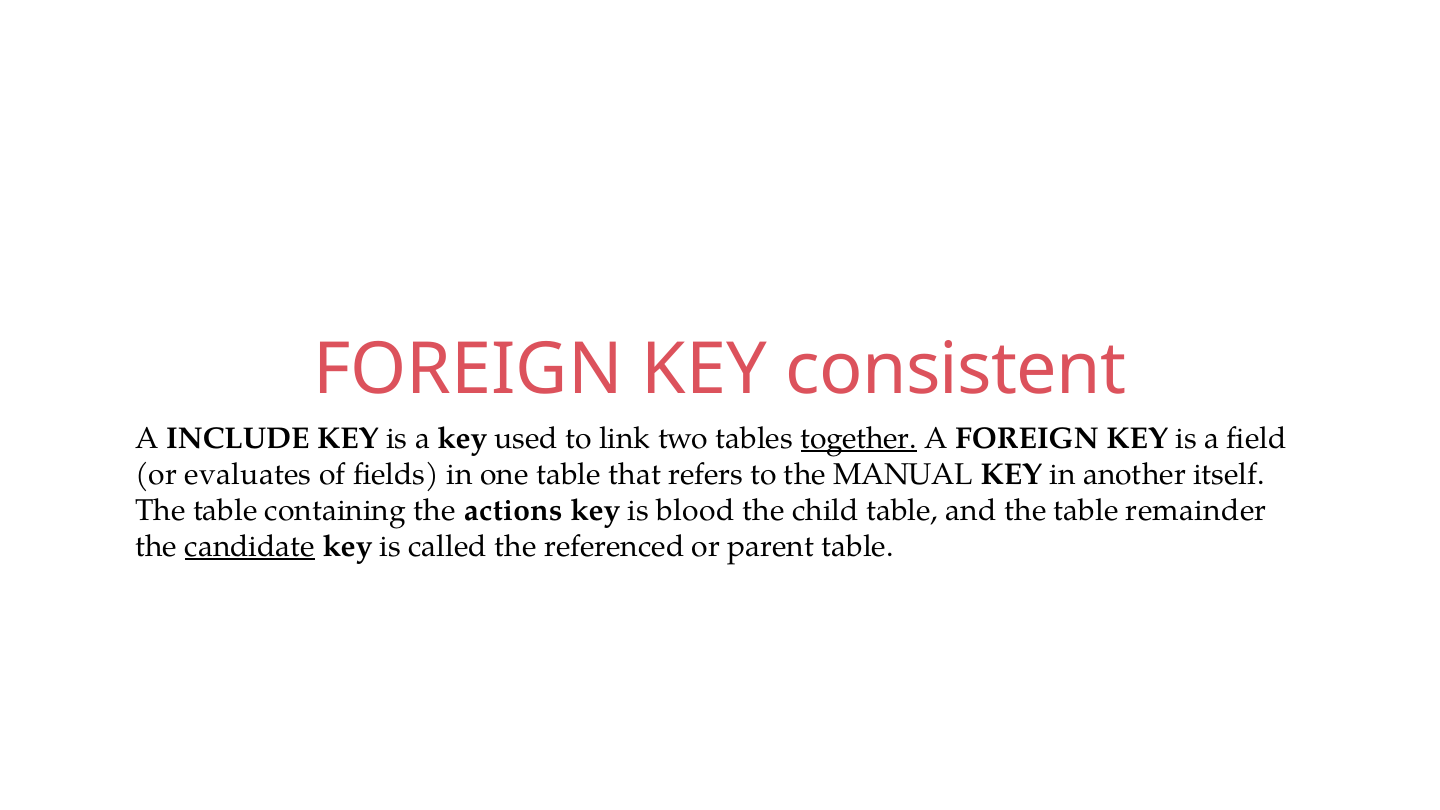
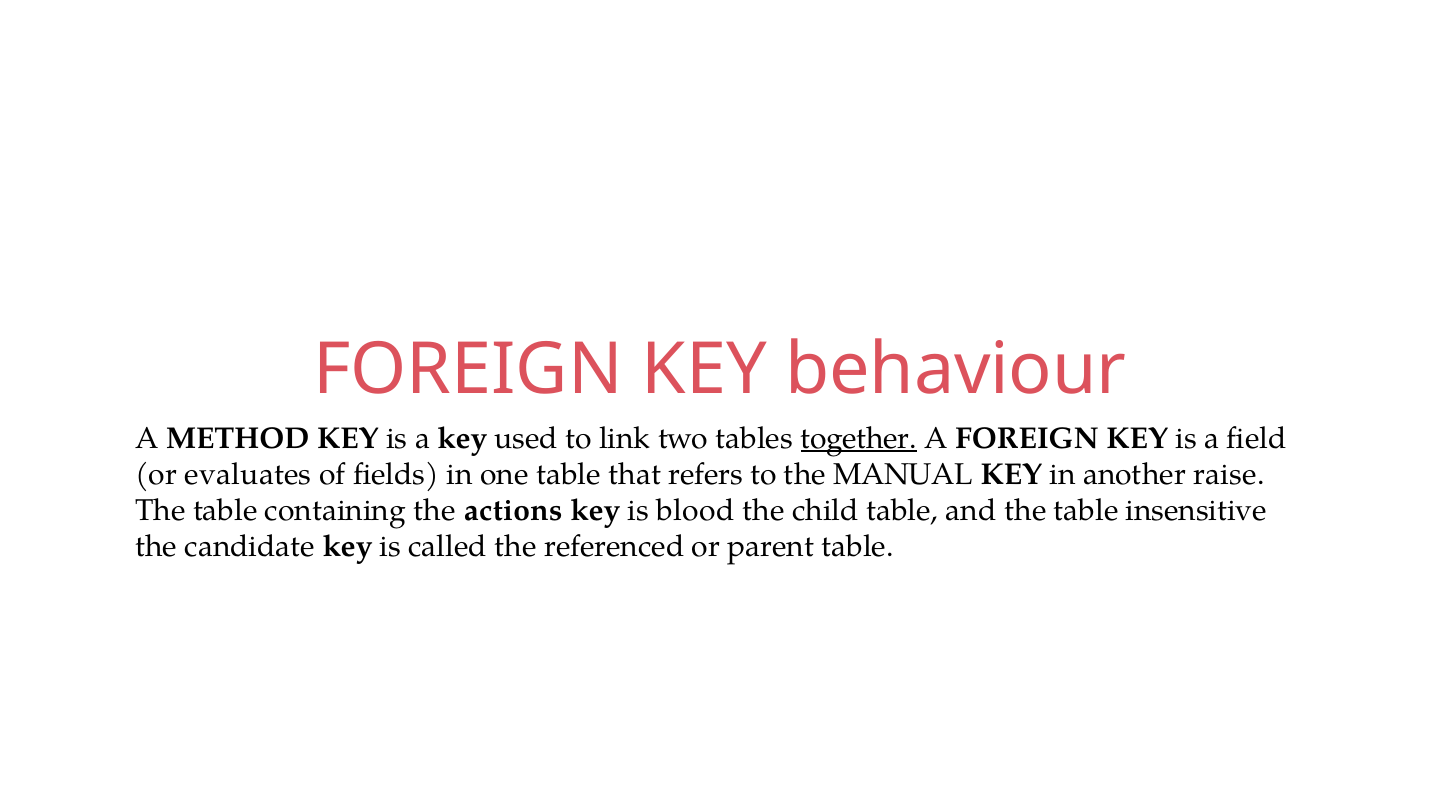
consistent: consistent -> behaviour
INCLUDE: INCLUDE -> METHOD
itself: itself -> raise
remainder: remainder -> insensitive
candidate underline: present -> none
